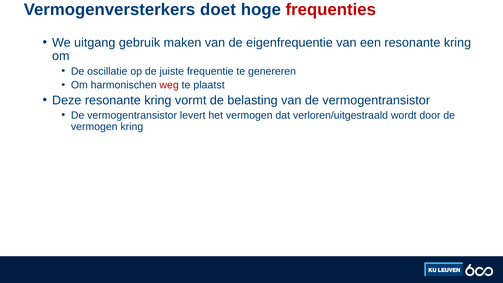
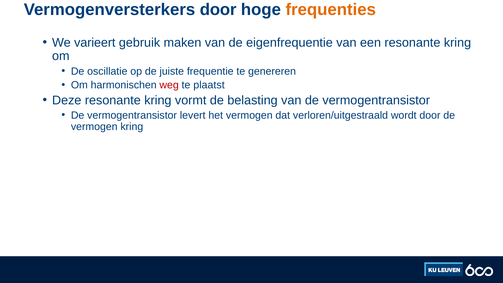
Vermogenversterkers doet: doet -> door
frequenties colour: red -> orange
uitgang: uitgang -> varieert
